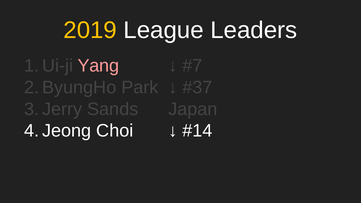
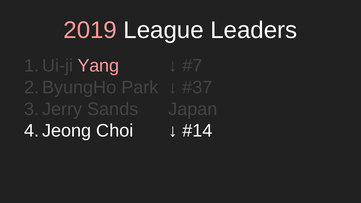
2019 colour: yellow -> pink
